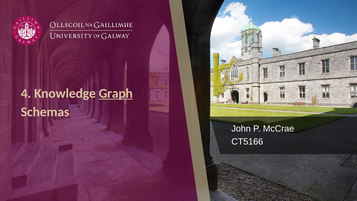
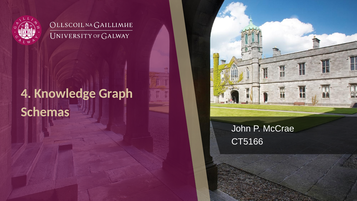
Graph underline: present -> none
